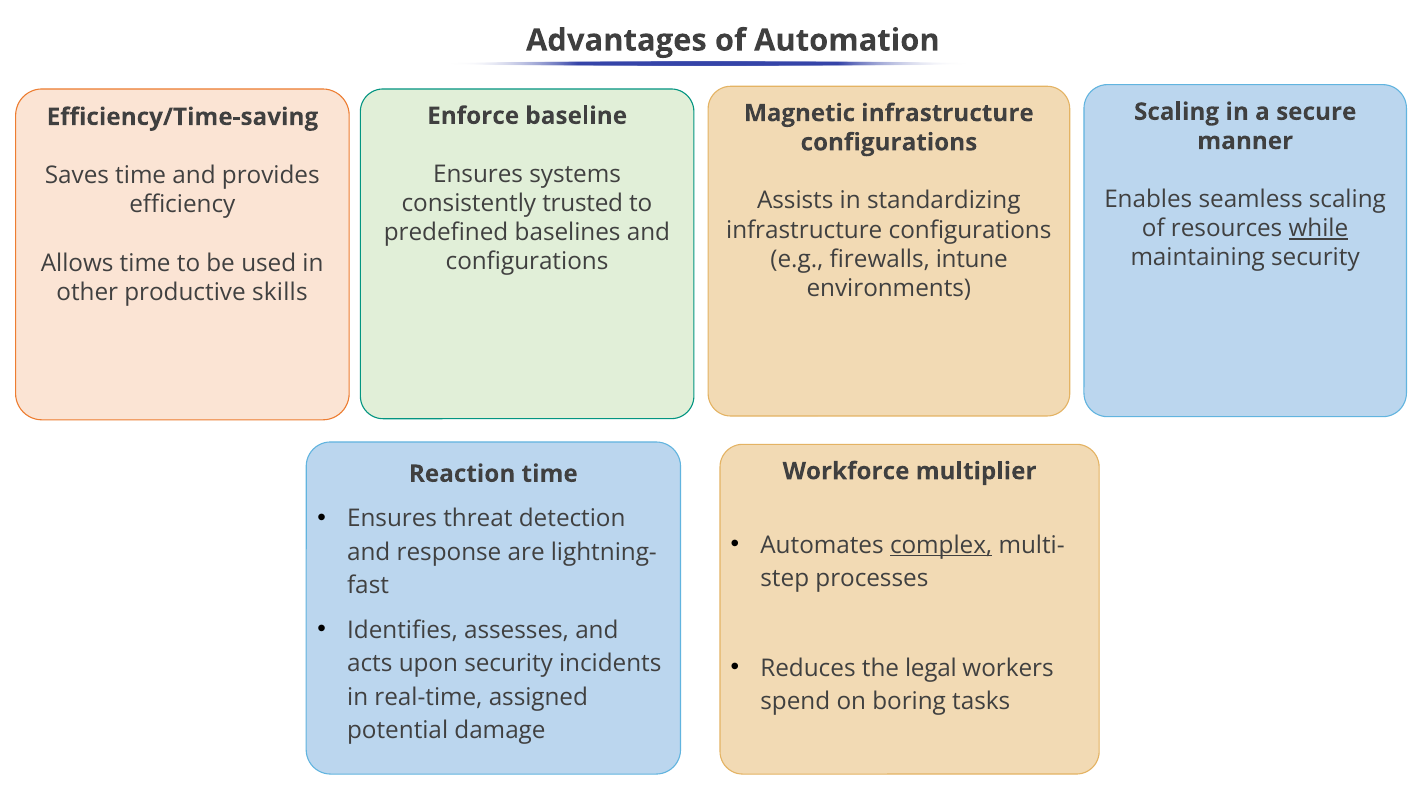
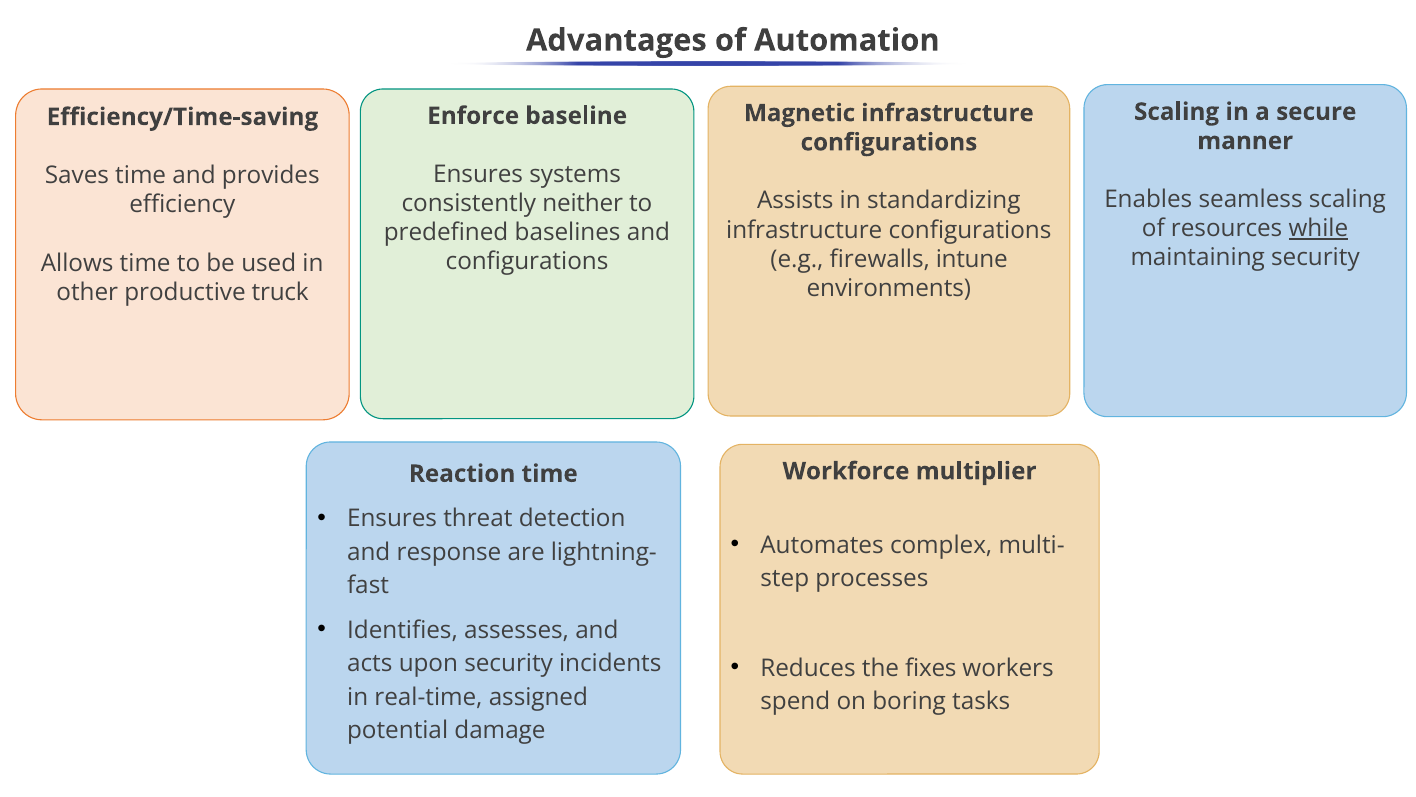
trusted: trusted -> neither
skills: skills -> truck
complex underline: present -> none
legal: legal -> fixes
